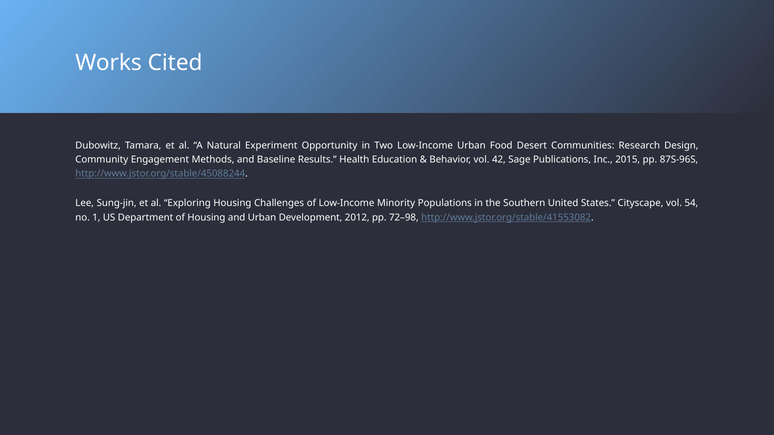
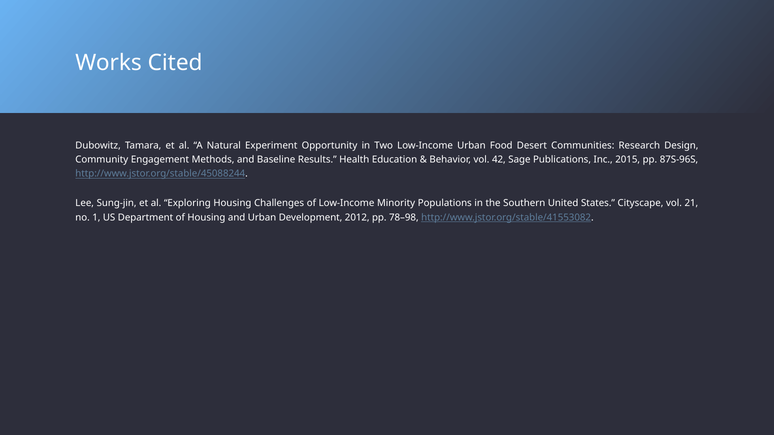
54: 54 -> 21
72–98: 72–98 -> 78–98
